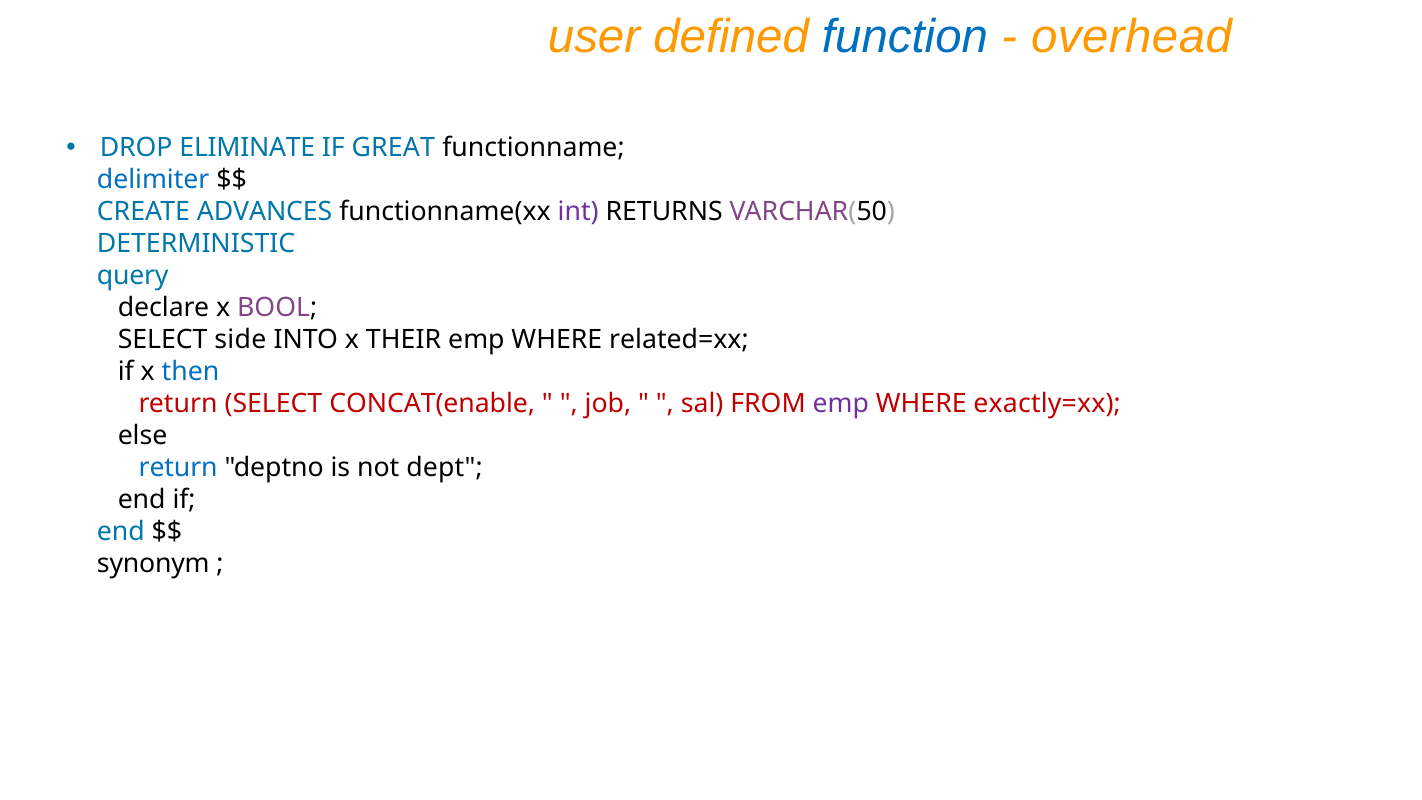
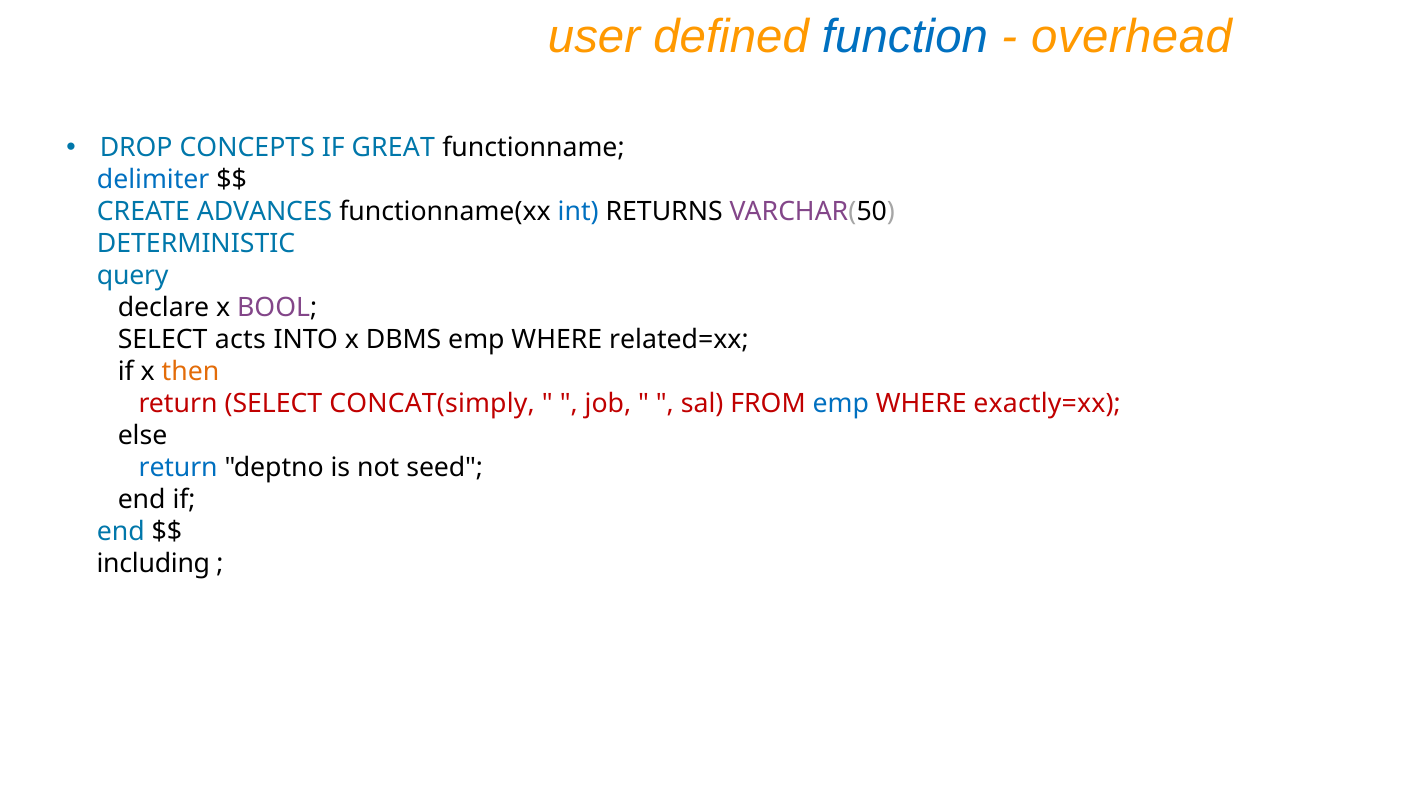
ELIMINATE: ELIMINATE -> CONCEPTS
int colour: purple -> blue
side: side -> acts
THEIR: THEIR -> DBMS
then colour: blue -> orange
CONCAT(enable: CONCAT(enable -> CONCAT(simply
emp at (841, 404) colour: purple -> blue
dept: dept -> seed
synonym: synonym -> including
